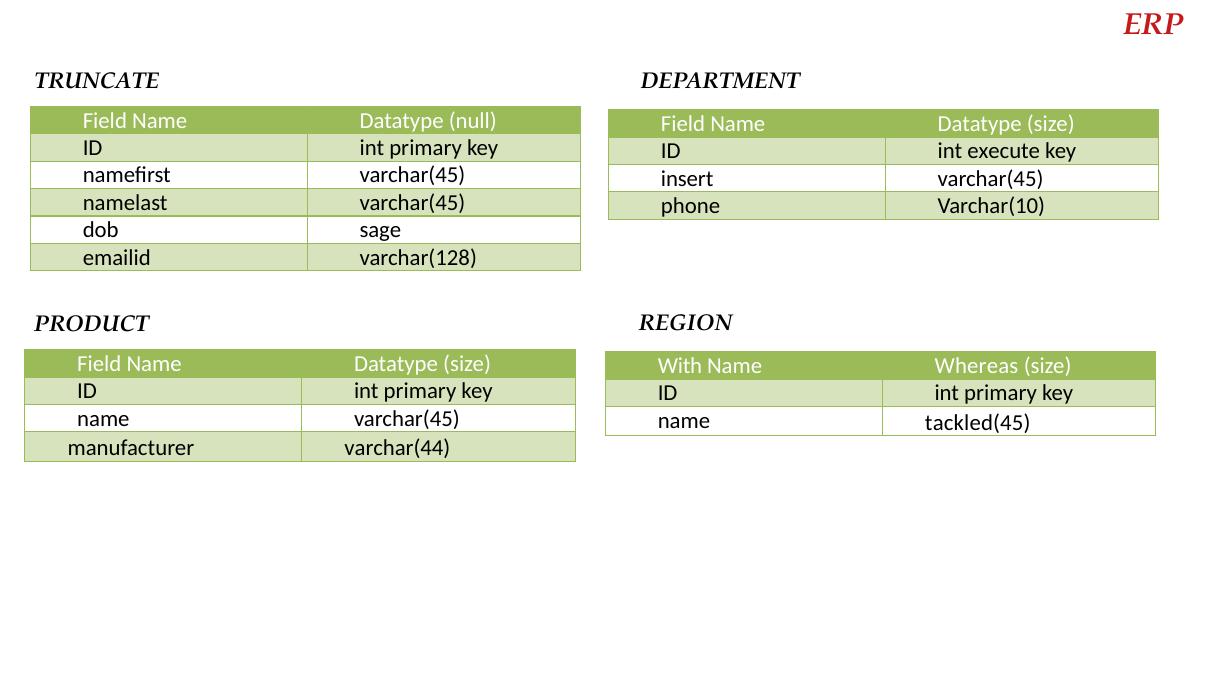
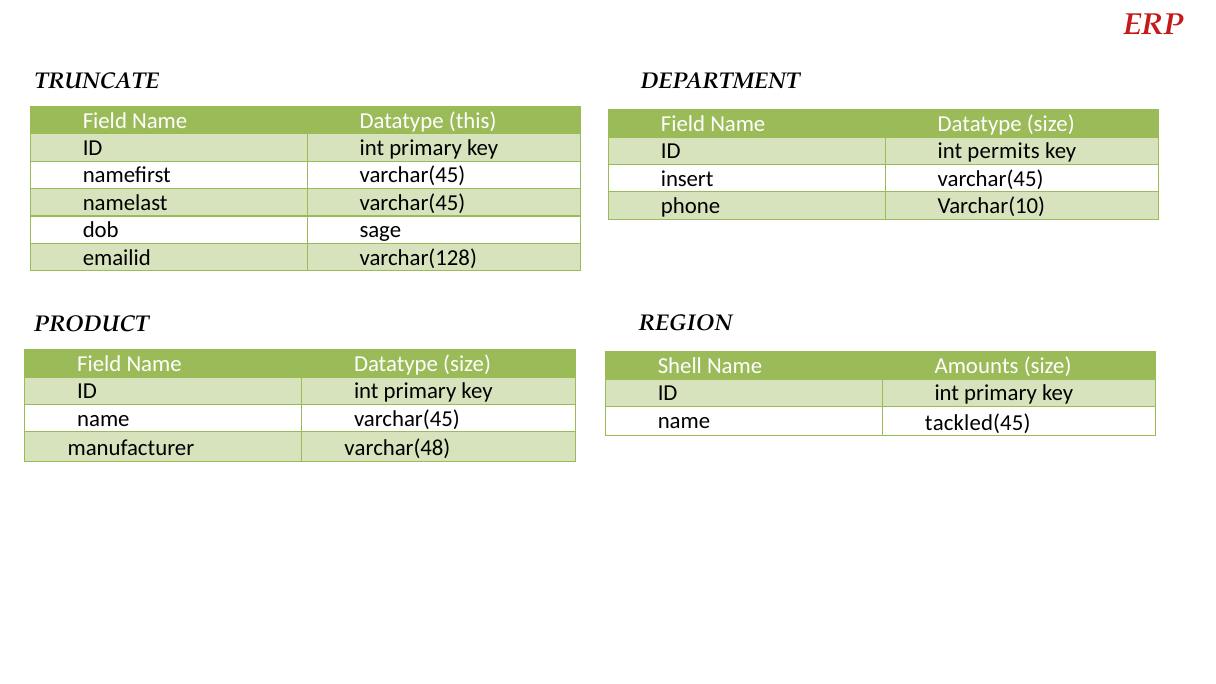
null: null -> this
execute: execute -> permits
With: With -> Shell
Whereas: Whereas -> Amounts
varchar(44: varchar(44 -> varchar(48
